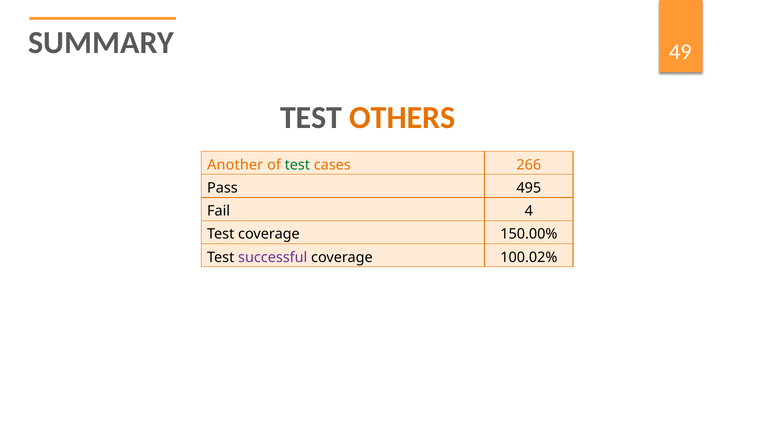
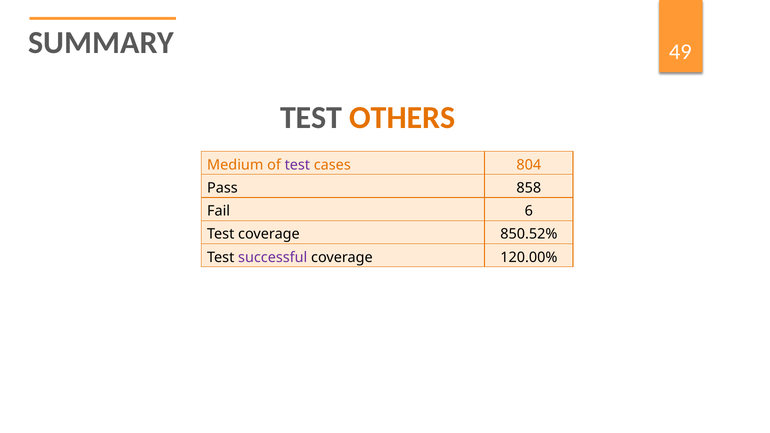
Another: Another -> Medium
test at (297, 165) colour: green -> purple
266: 266 -> 804
495: 495 -> 858
4: 4 -> 6
150.00%: 150.00% -> 850.52%
100.02%: 100.02% -> 120.00%
